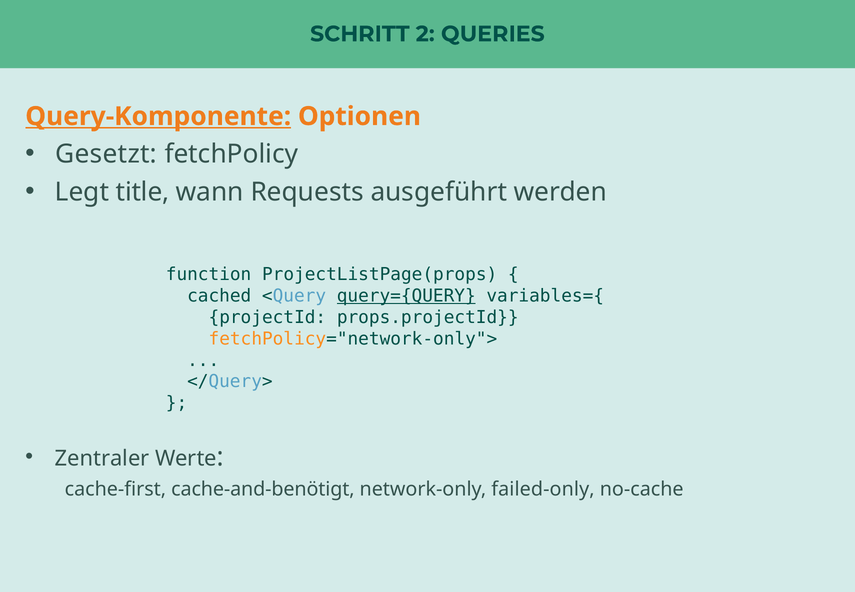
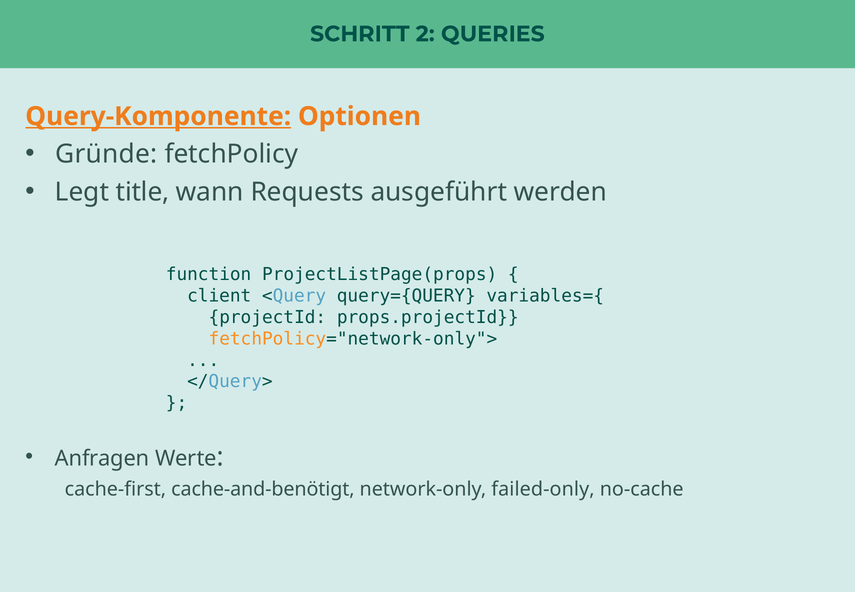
Gesetzt: Gesetzt -> Gründe
cached: cached -> client
query={QUERY underline: present -> none
Zentraler: Zentraler -> Anfragen
